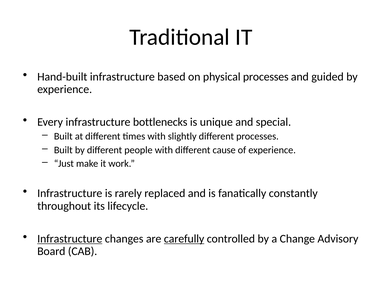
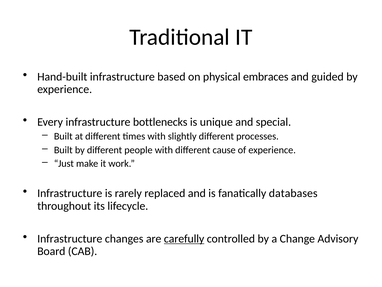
physical processes: processes -> embraces
constantly: constantly -> databases
Infrastructure at (70, 238) underline: present -> none
